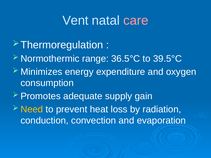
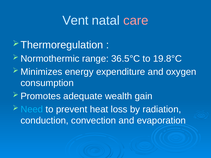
39.5°C: 39.5°C -> 19.8°C
supply: supply -> wealth
Need colour: yellow -> light blue
